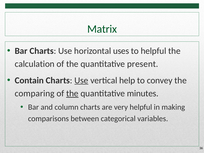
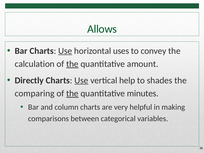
Matrix: Matrix -> Allows
Use at (65, 51) underline: none -> present
to helpful: helpful -> convey
the at (72, 64) underline: none -> present
present: present -> amount
Contain: Contain -> Directly
convey: convey -> shades
